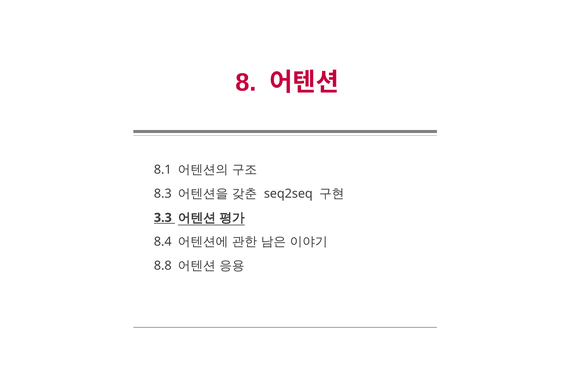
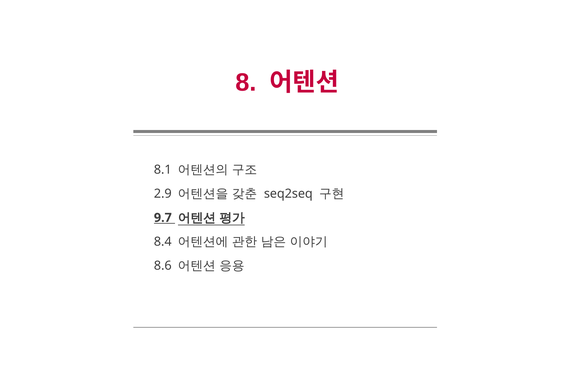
8.3: 8.3 -> 2.9
3.3: 3.3 -> 9.7
8.8: 8.8 -> 8.6
